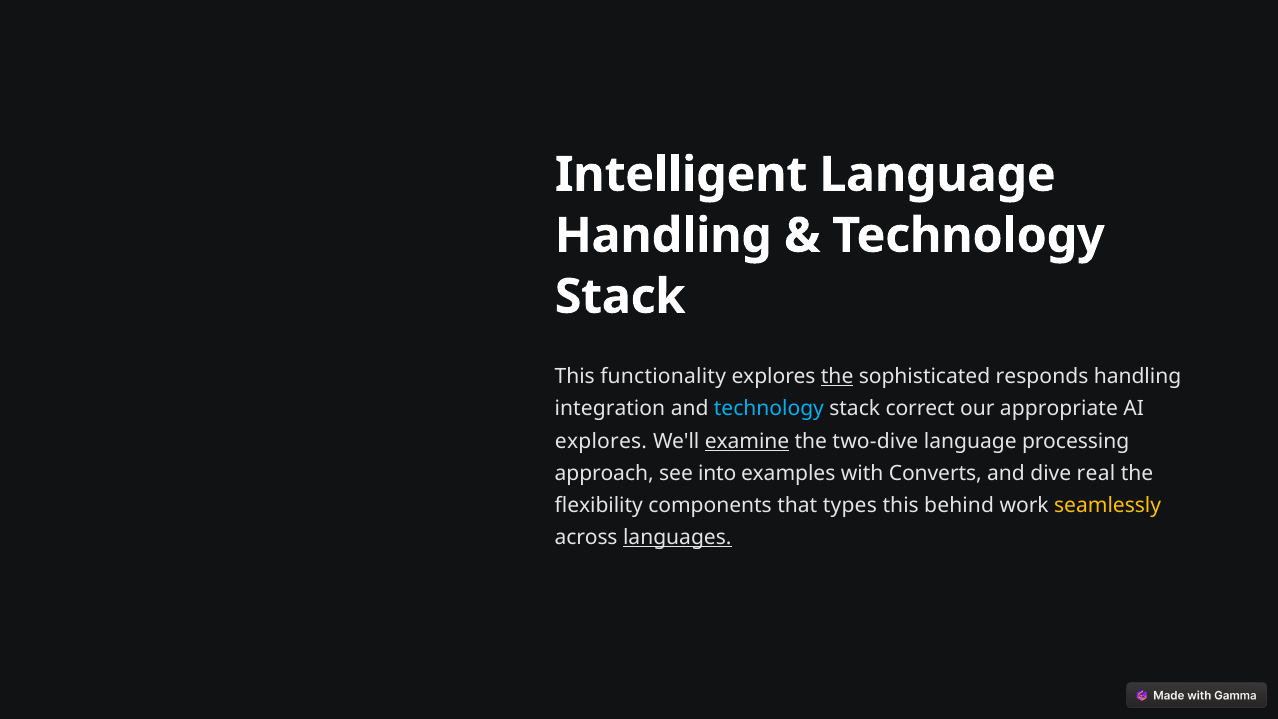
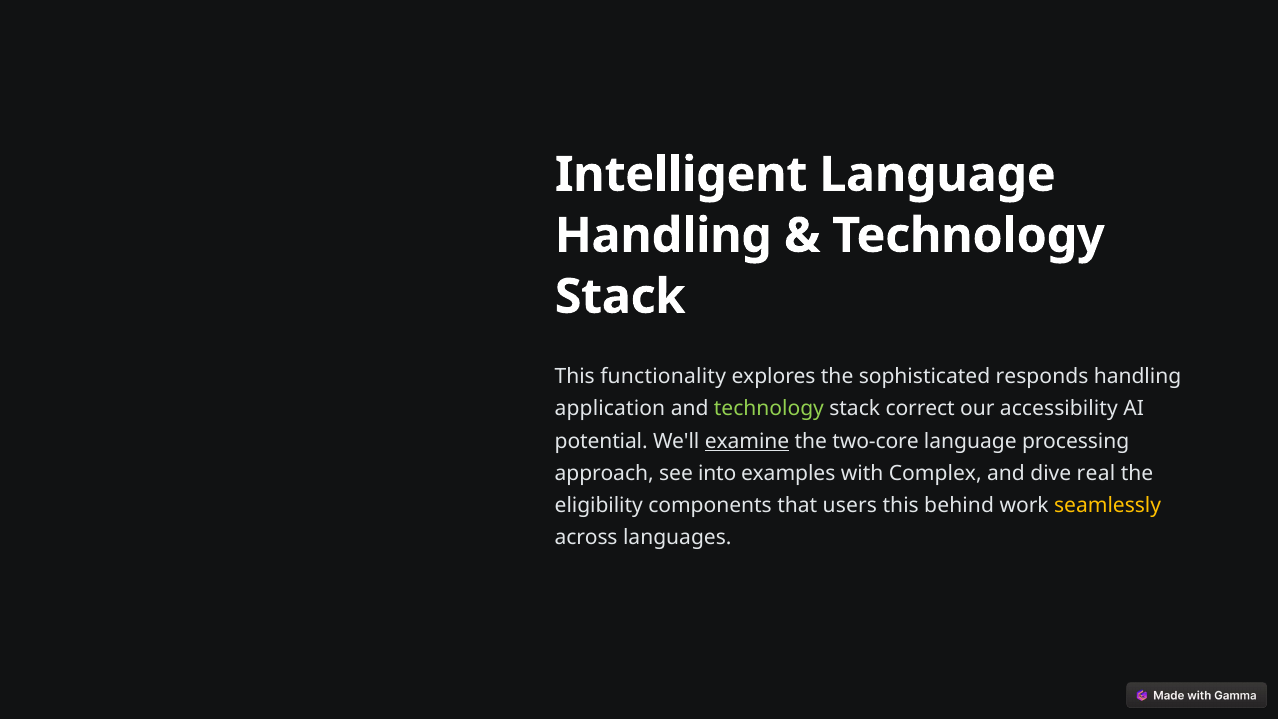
the at (837, 377) underline: present -> none
integration: integration -> application
technology at (769, 409) colour: light blue -> light green
appropriate: appropriate -> accessibility
explores at (601, 441): explores -> potential
two-dive: two-dive -> two-core
Converts: Converts -> Complex
flexibility: flexibility -> eligibility
types: types -> users
languages underline: present -> none
